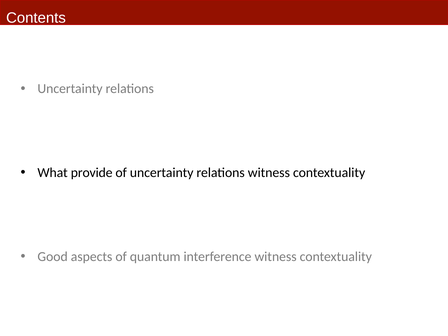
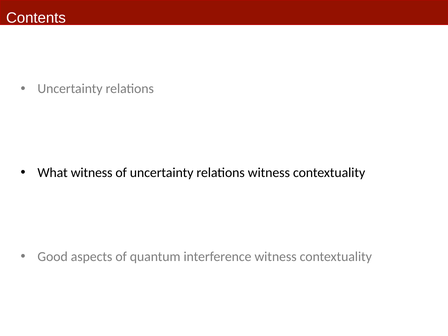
What provide: provide -> witness
